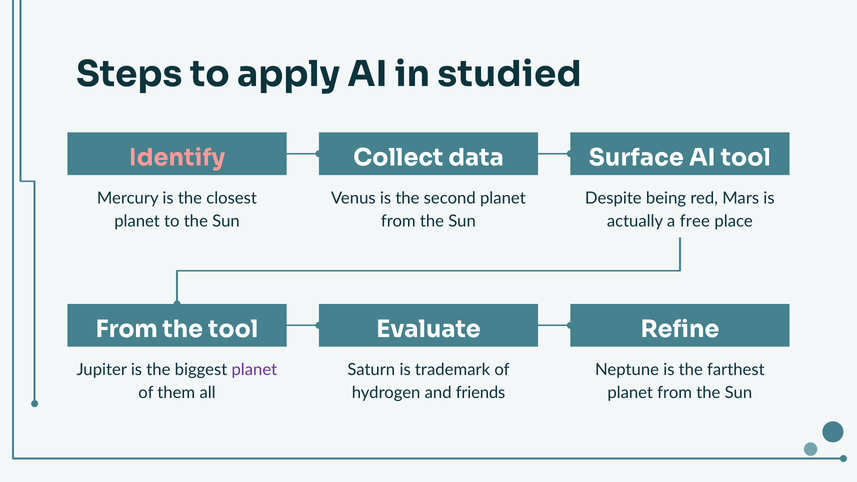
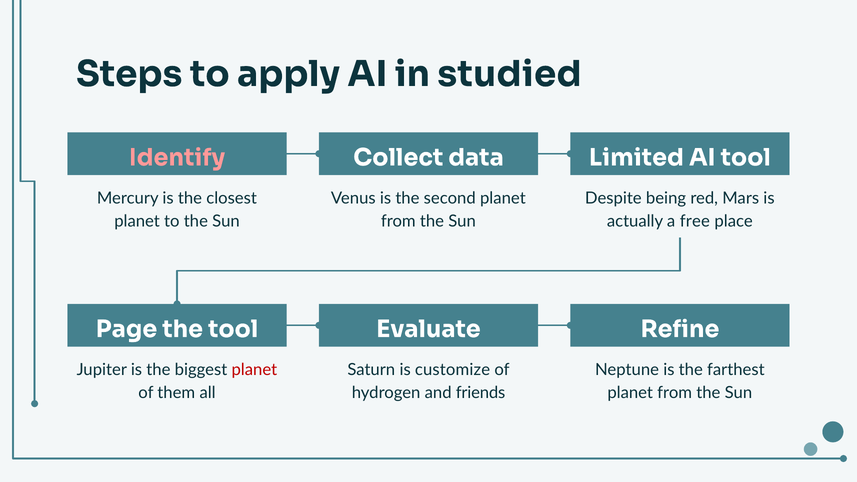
Surface: Surface -> Limited
From at (127, 329): From -> Page
planet at (254, 370) colour: purple -> red
trademark: trademark -> customize
